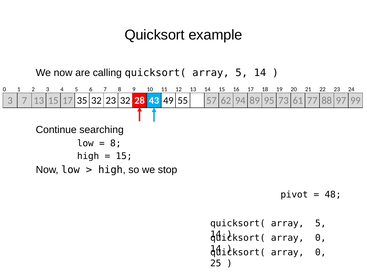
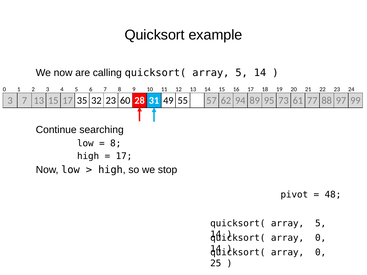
23 32: 32 -> 60
43: 43 -> 31
15 at (124, 156): 15 -> 17
